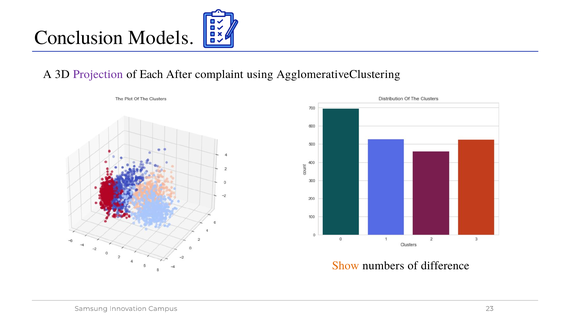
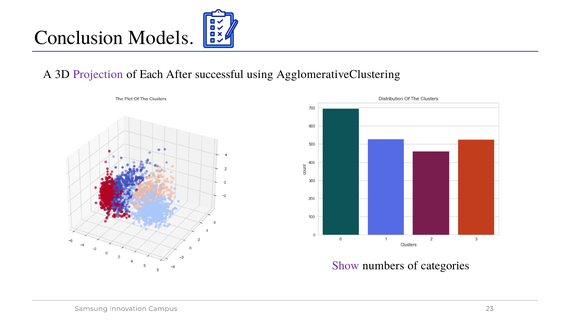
complaint: complaint -> successful
Show colour: orange -> purple
difference: difference -> categories
